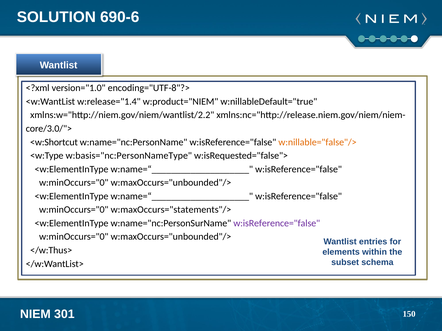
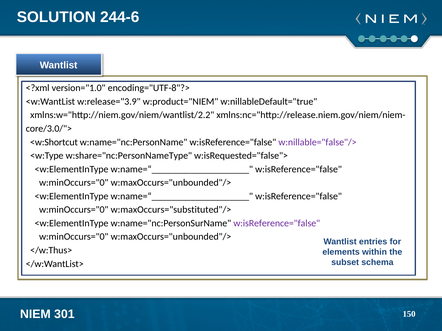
690-6: 690-6 -> 244-6
w:release="1.4: w:release="1.4 -> w:release="3.9
w:nillable="false"/> colour: orange -> purple
w:basis="nc:PersonNameType: w:basis="nc:PersonNameType -> w:share="nc:PersonNameType
w:maxOccurs="statements"/>: w:maxOccurs="statements"/> -> w:maxOccurs="substituted"/>
